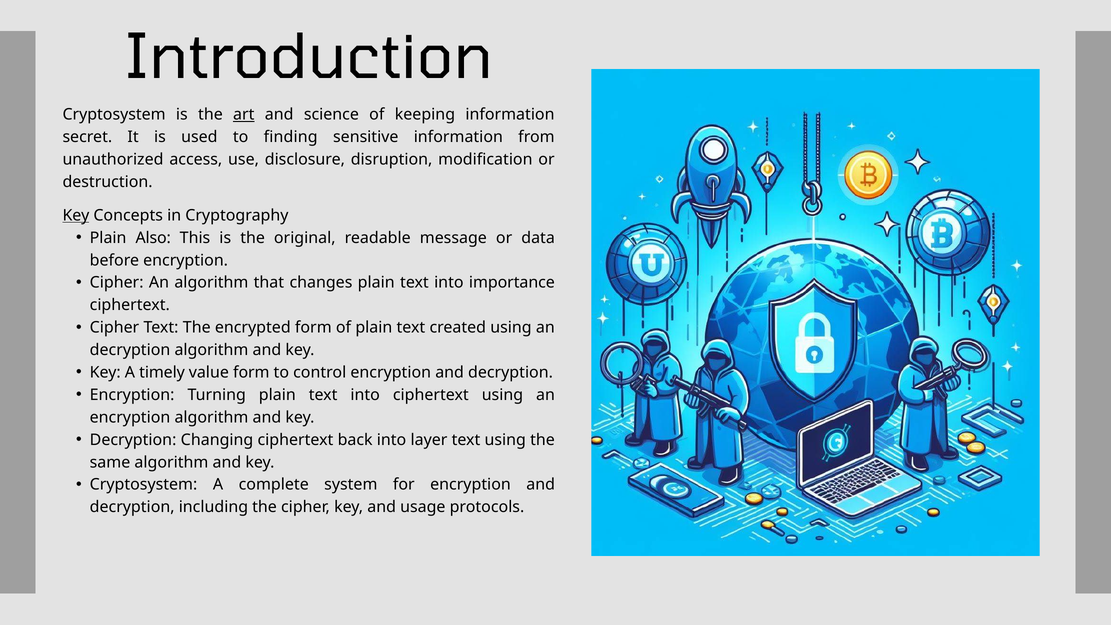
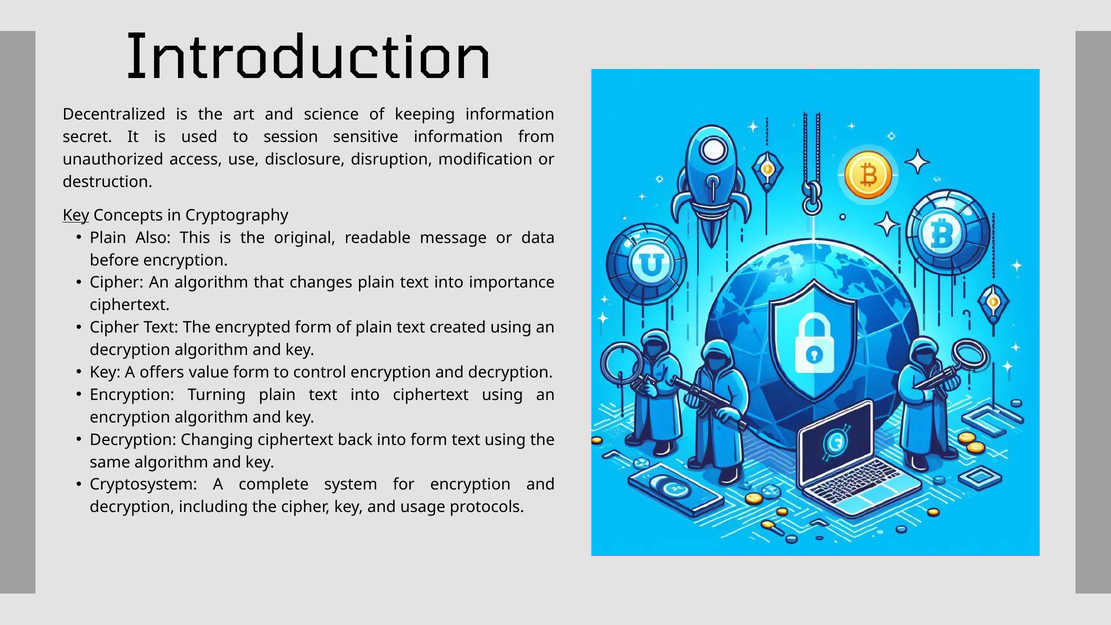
Cryptosystem at (114, 114): Cryptosystem -> Decentralized
art underline: present -> none
finding: finding -> session
timely: timely -> offers
into layer: layer -> form
